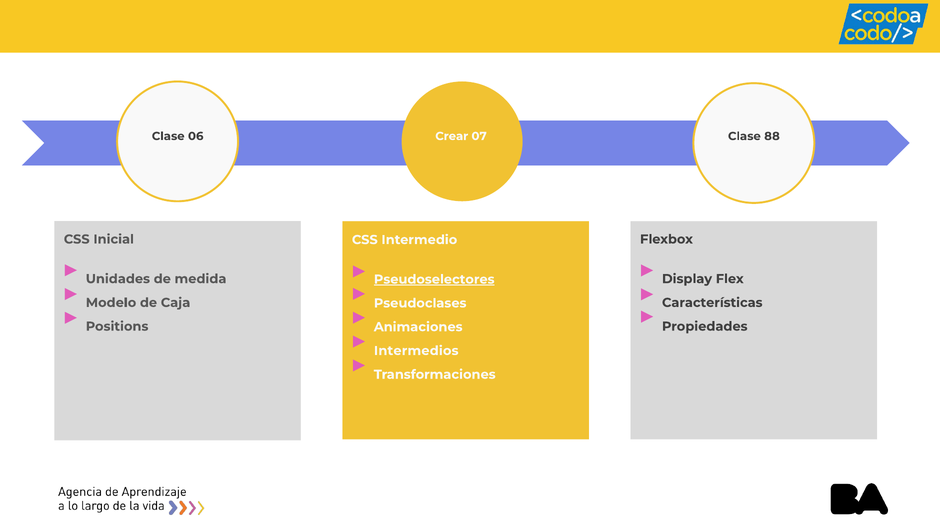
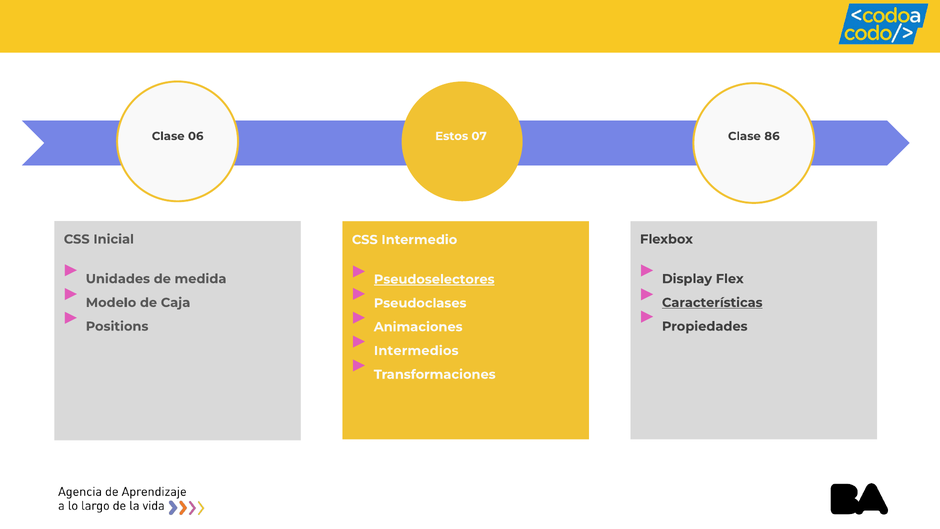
Crear: Crear -> Estos
88: 88 -> 86
Características underline: none -> present
